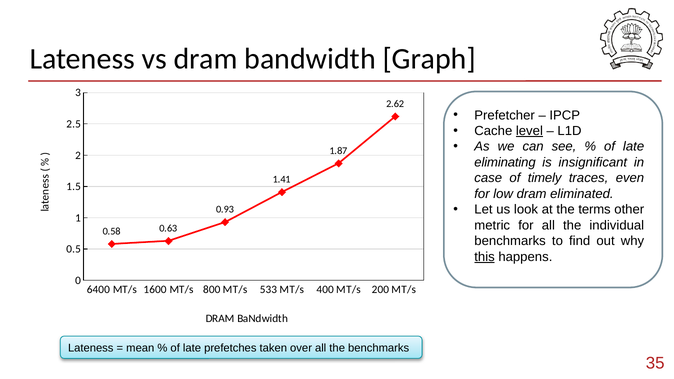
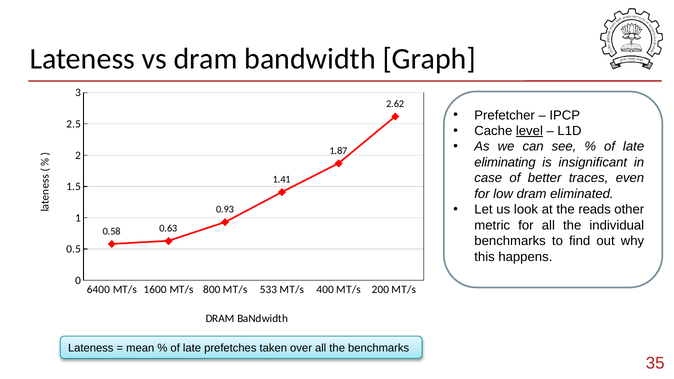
timely: timely -> better
terms: terms -> reads
this underline: present -> none
